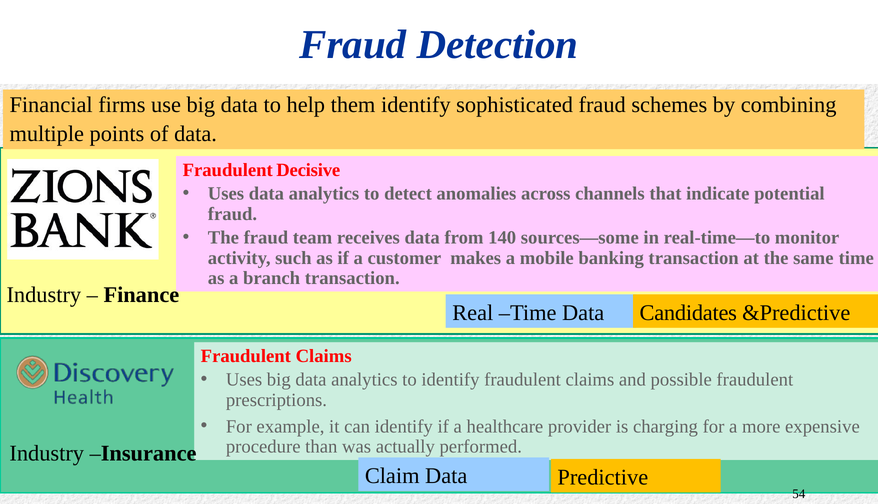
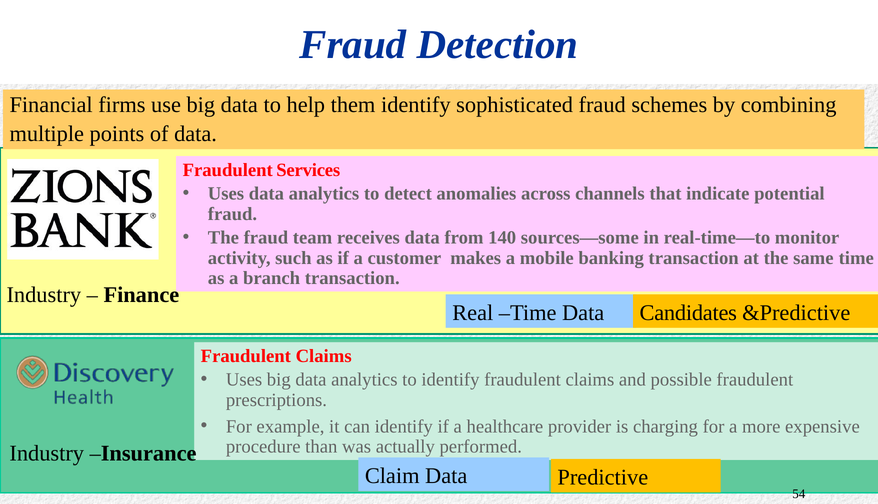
Decisive: Decisive -> Services
